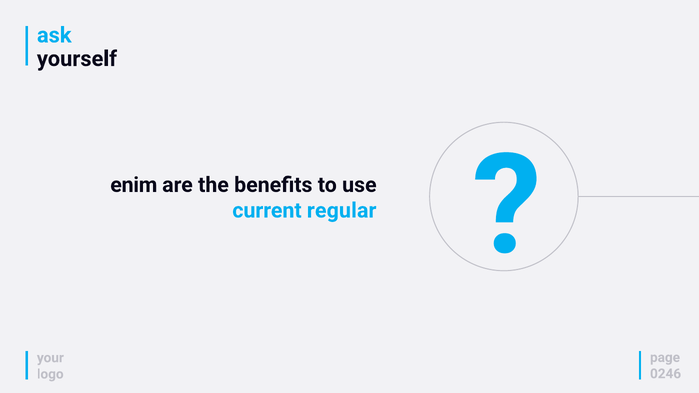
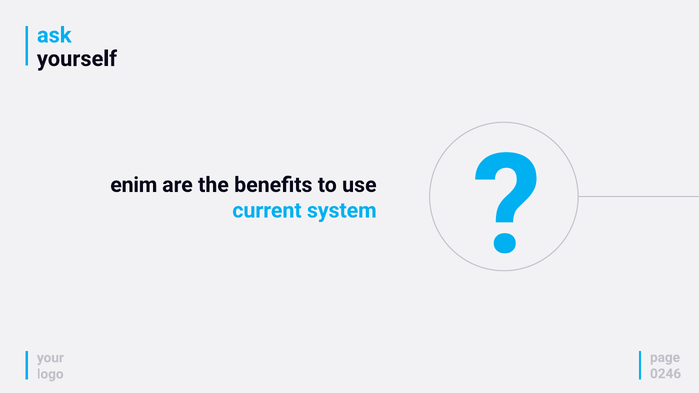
regular: regular -> system
